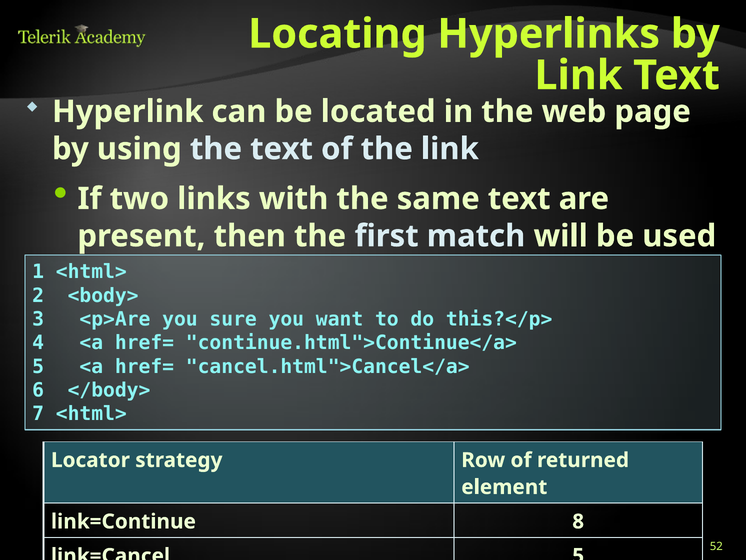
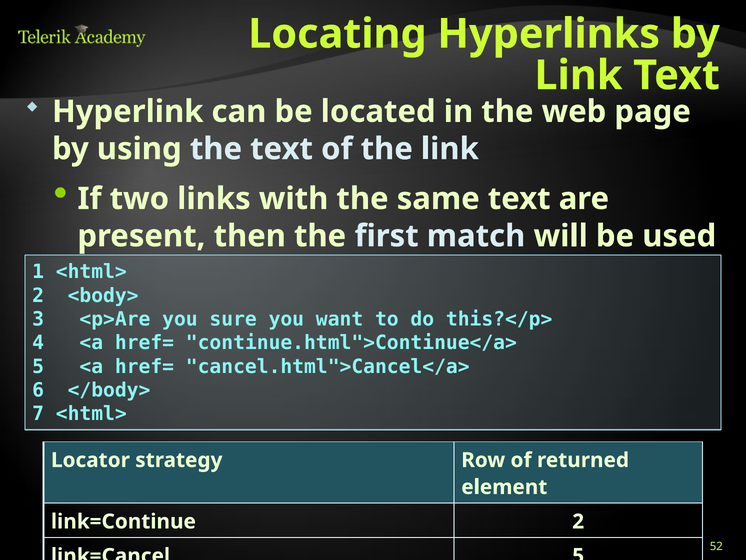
link=Continue 8: 8 -> 2
